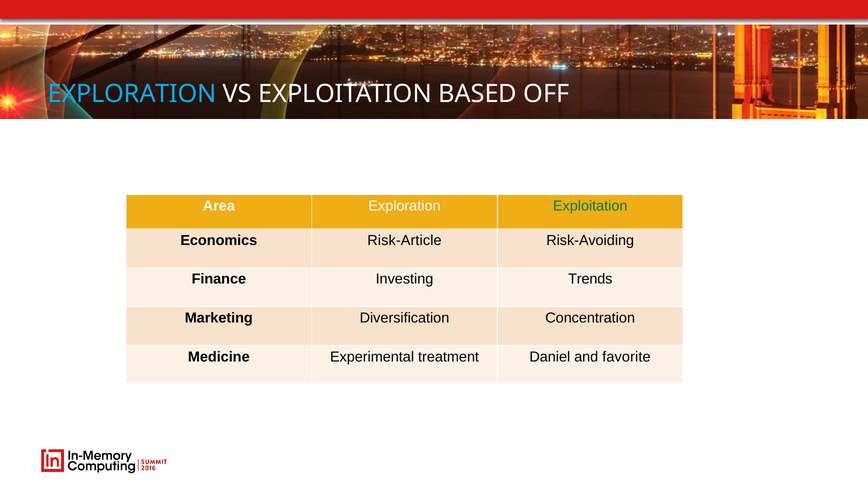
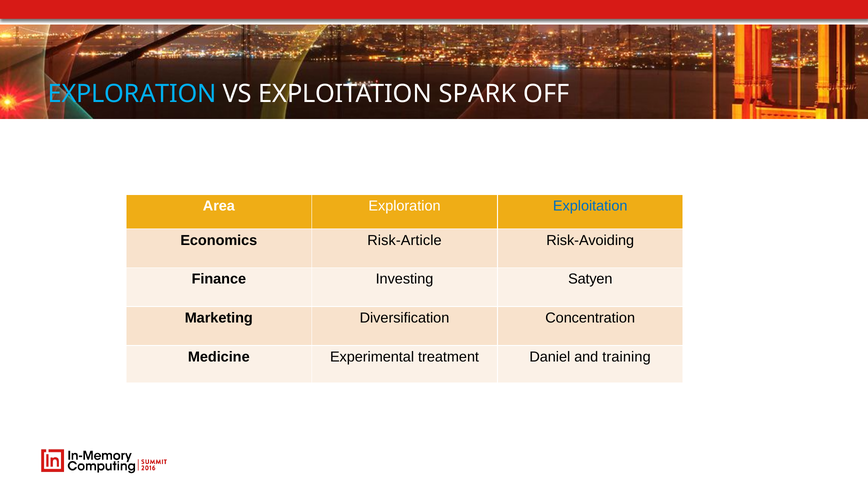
BASED: BASED -> SPARK
Exploitation at (590, 206) colour: green -> blue
Trends: Trends -> Satyen
favorite: favorite -> training
